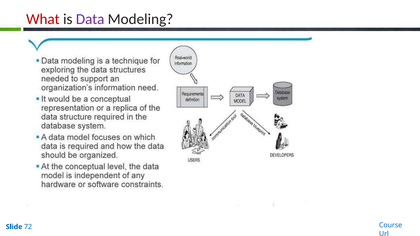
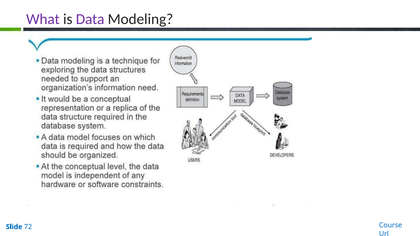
What colour: red -> purple
